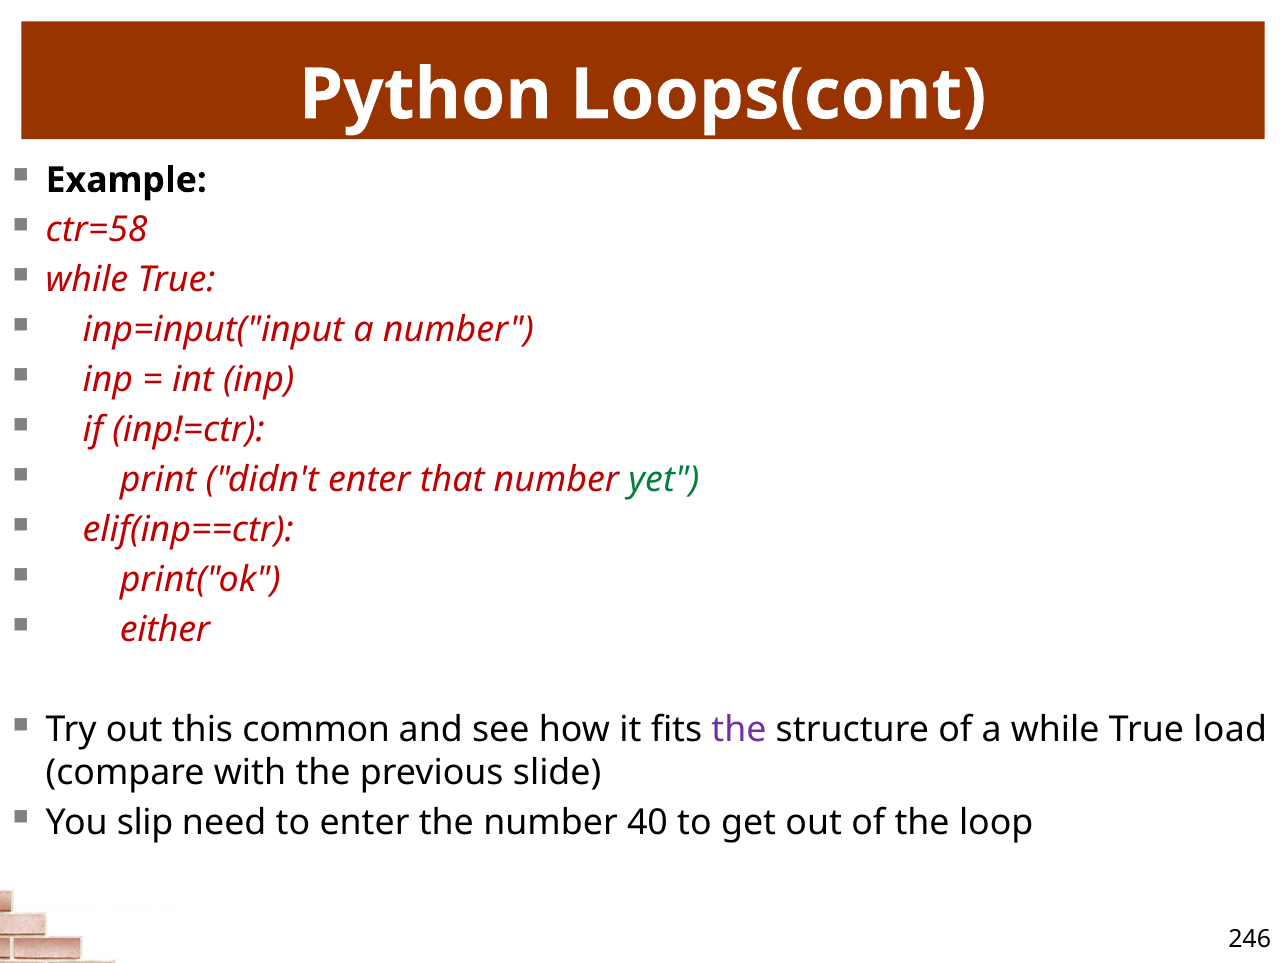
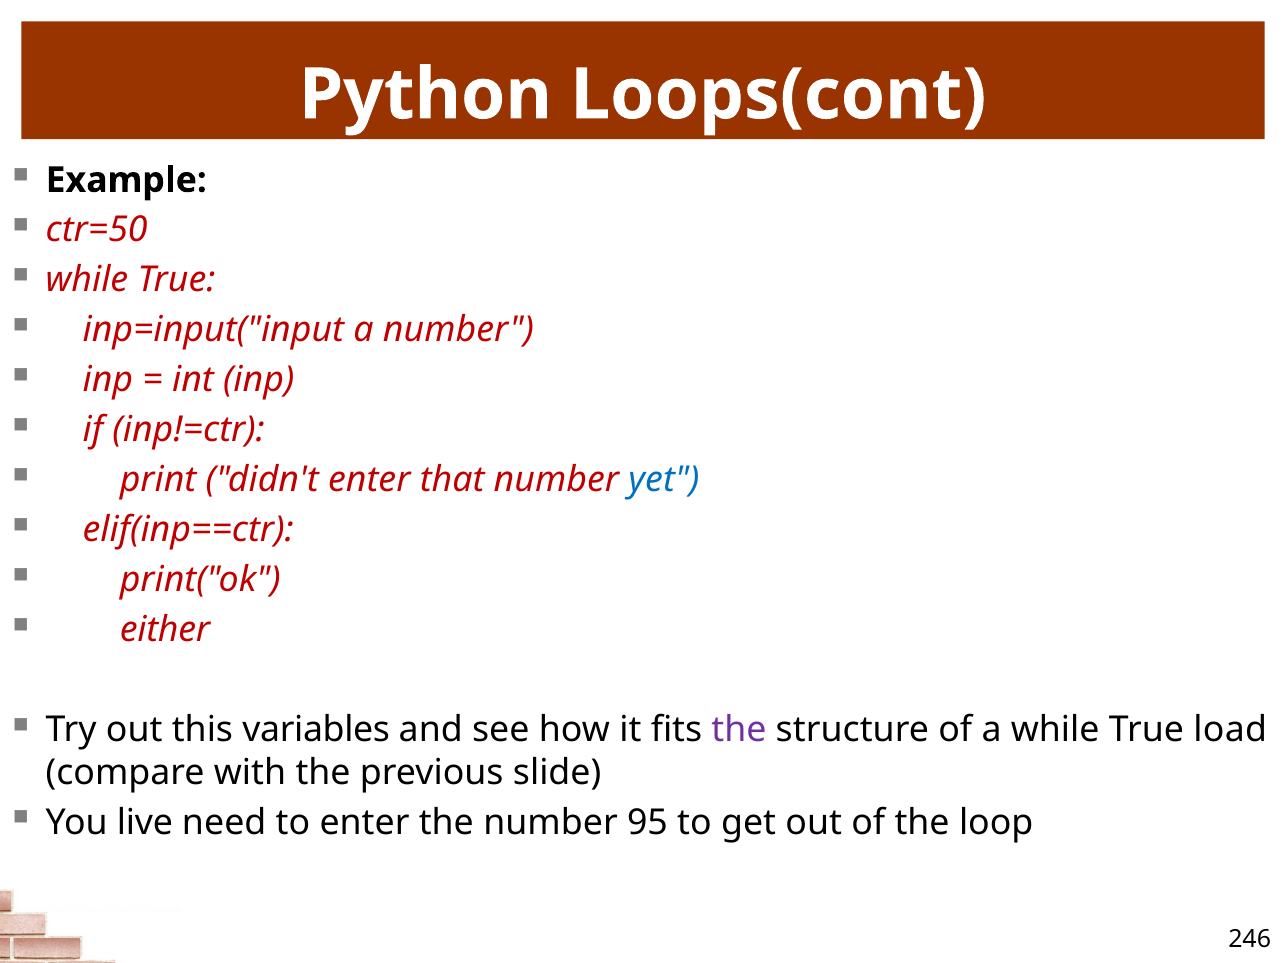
ctr=58: ctr=58 -> ctr=50
yet colour: green -> blue
common: common -> variables
slip: slip -> live
40: 40 -> 95
